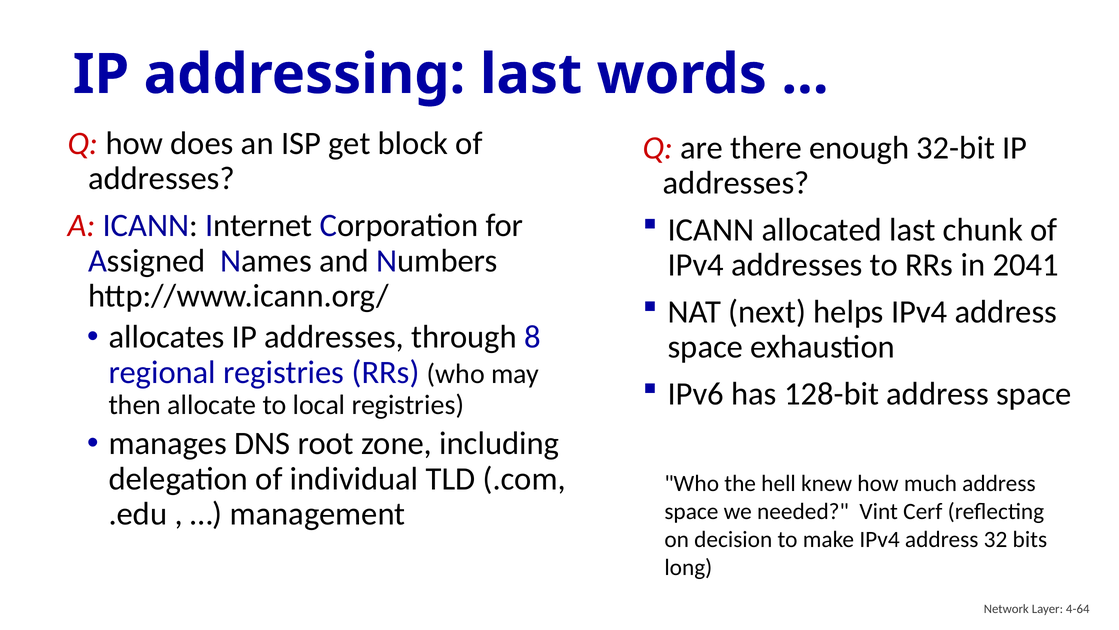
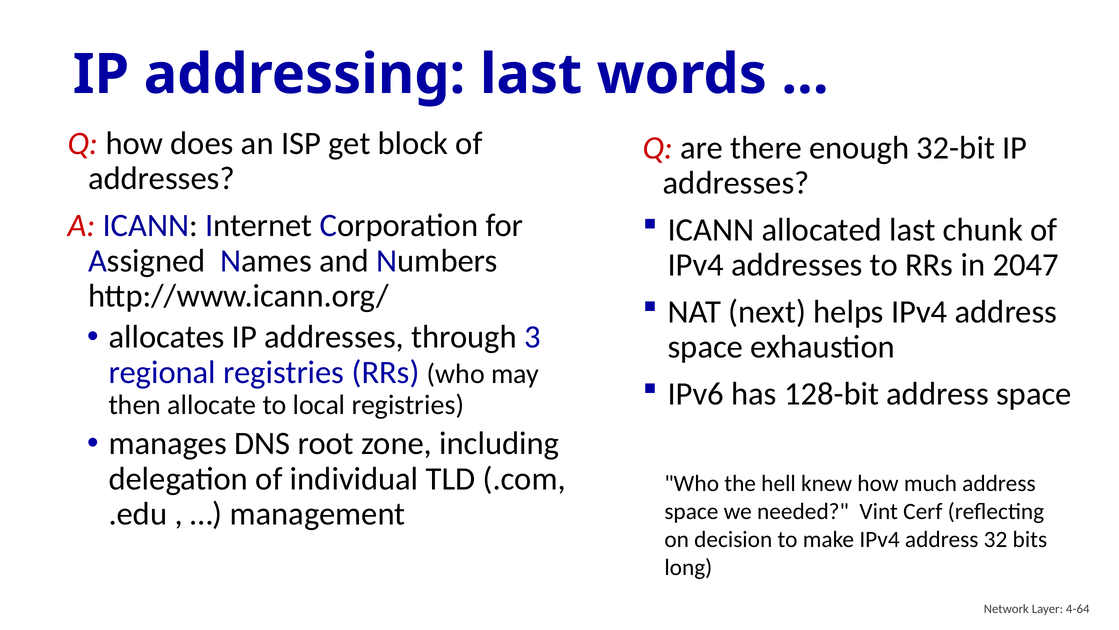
2041: 2041 -> 2047
8: 8 -> 3
